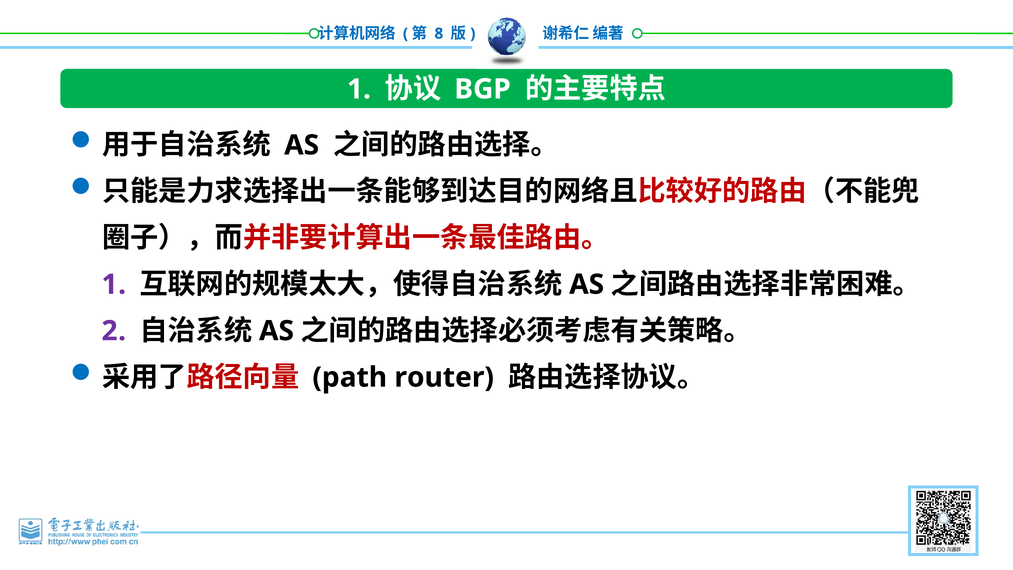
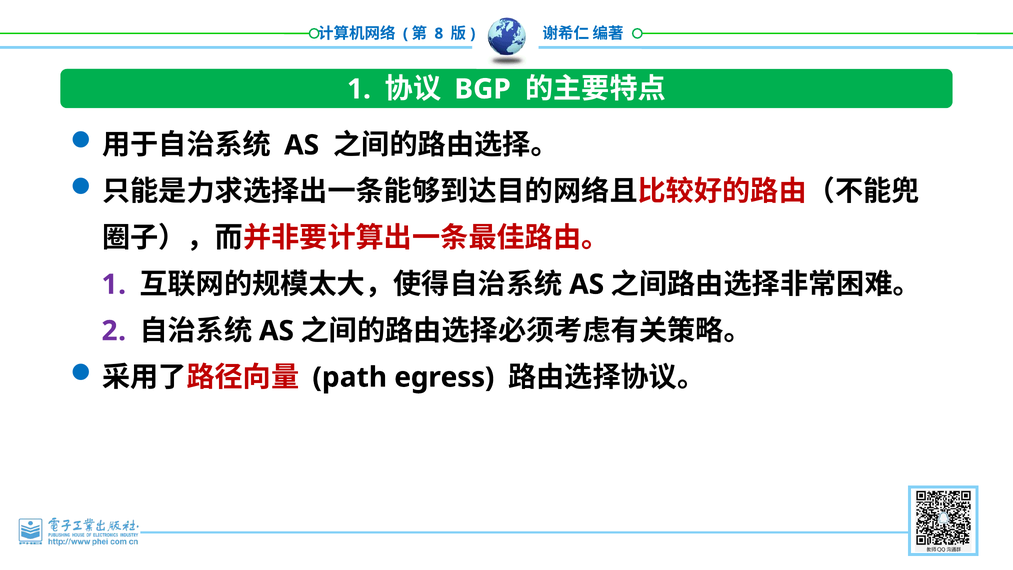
router: router -> egress
